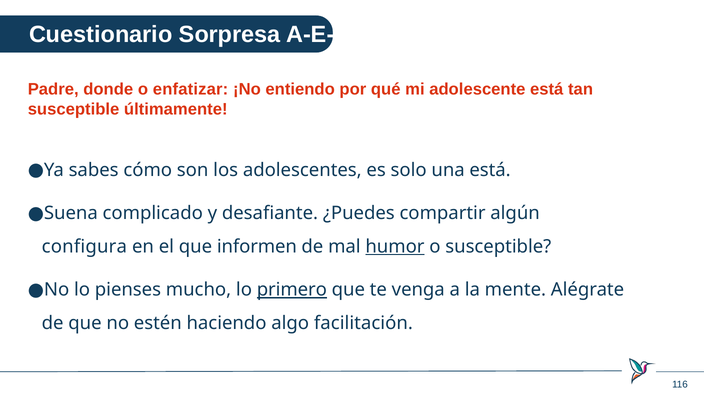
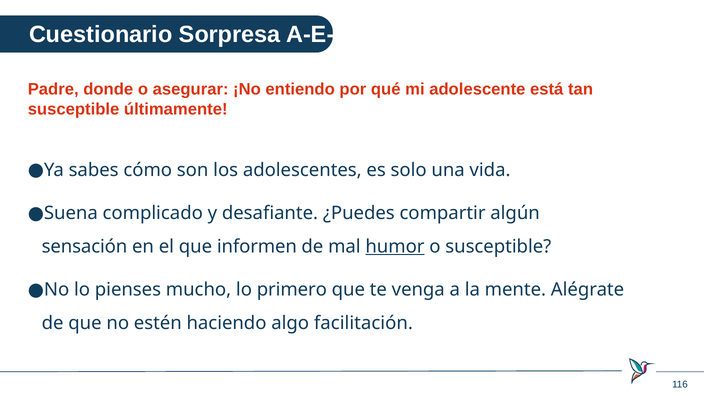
enfatizar: enfatizar -> asegurar
una está: está -> vida
configura: configura -> sensación
primero underline: present -> none
